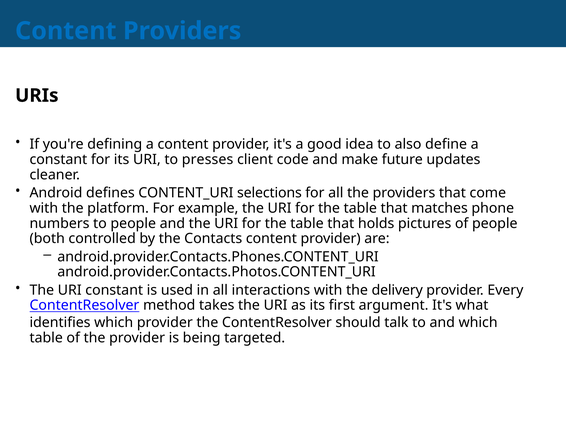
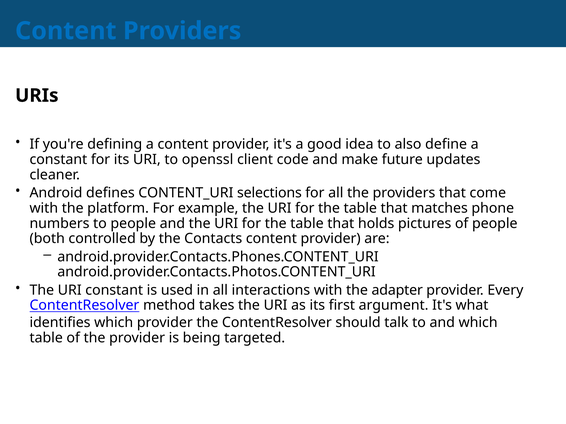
presses: presses -> openssl
delivery: delivery -> adapter
